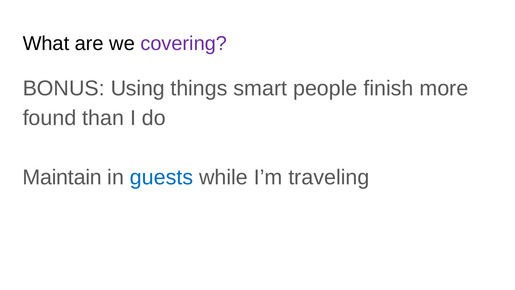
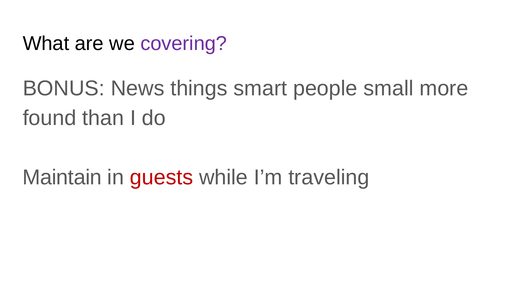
Using: Using -> News
finish: finish -> small
guests colour: blue -> red
